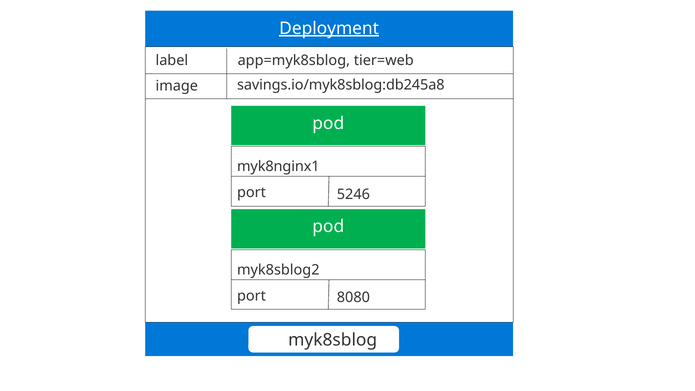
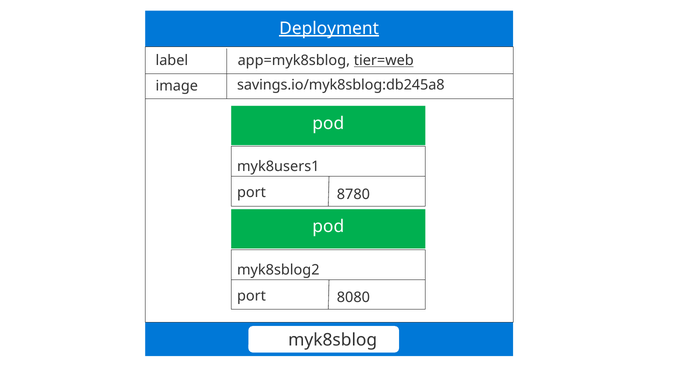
tier=web underline: none -> present
myk8nginx1: myk8nginx1 -> myk8users1
5246: 5246 -> 8780
